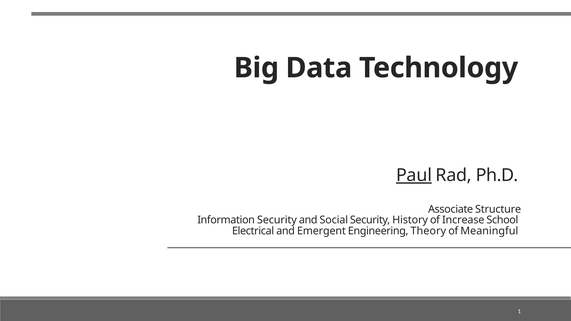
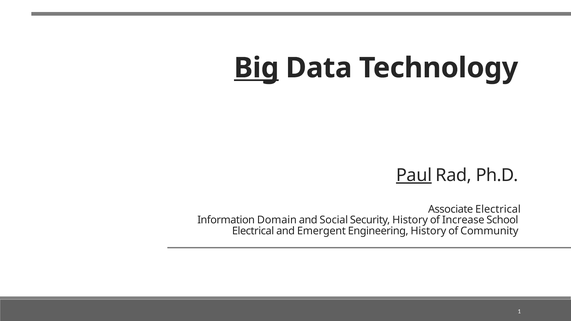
Big underline: none -> present
Associate Structure: Structure -> Electrical
Information Security: Security -> Domain
Engineering Theory: Theory -> History
Meaningful: Meaningful -> Community
